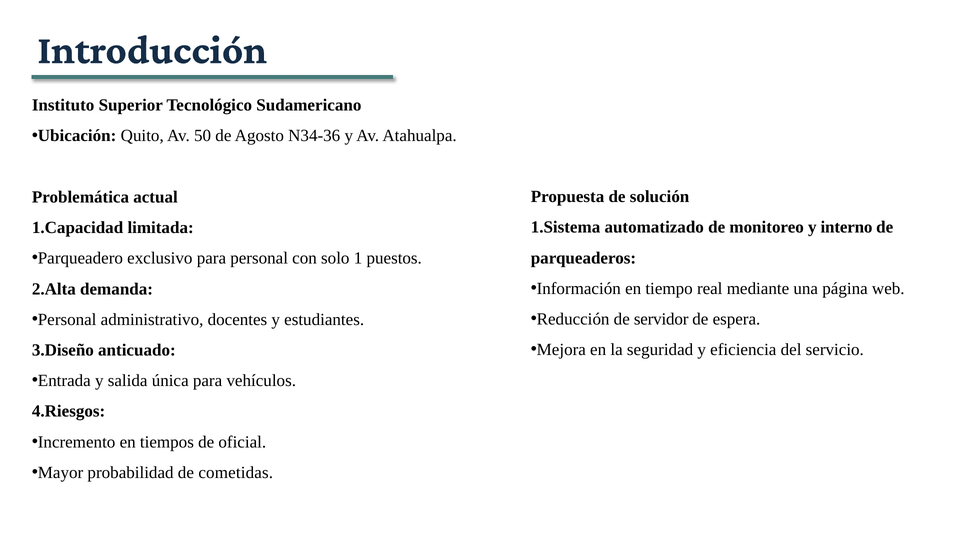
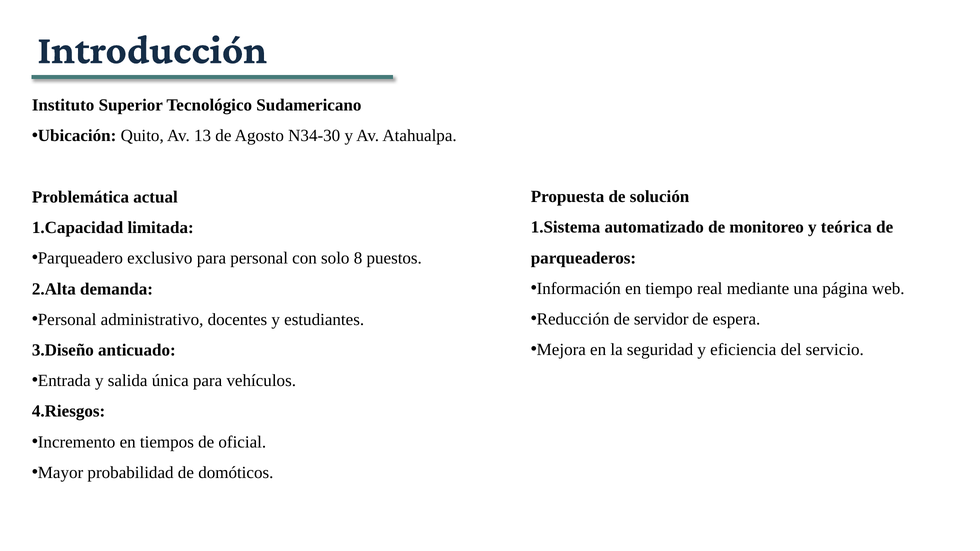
50: 50 -> 13
N34-36: N34-36 -> N34-30
interno: interno -> teórica
1: 1 -> 8
cometidas: cometidas -> domóticos
